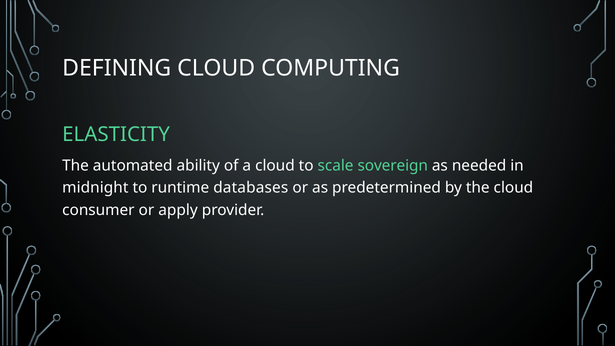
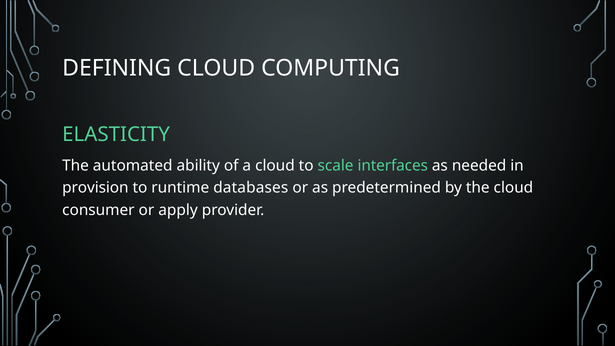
sovereign: sovereign -> interfaces
midnight: midnight -> provision
